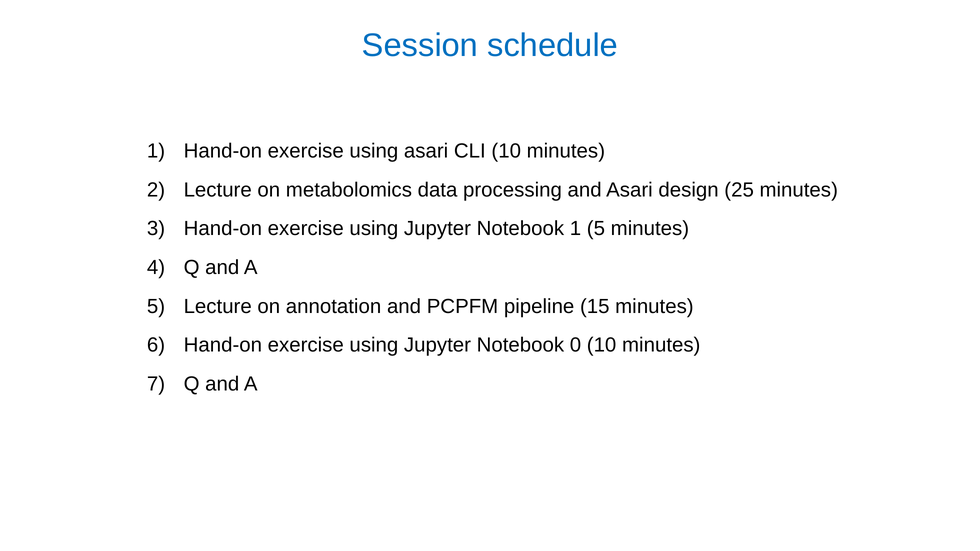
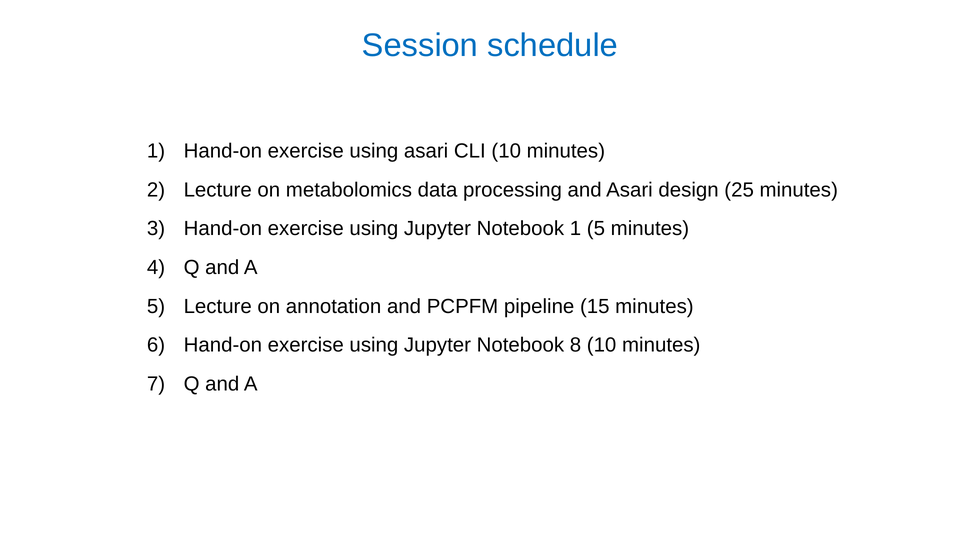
0: 0 -> 8
